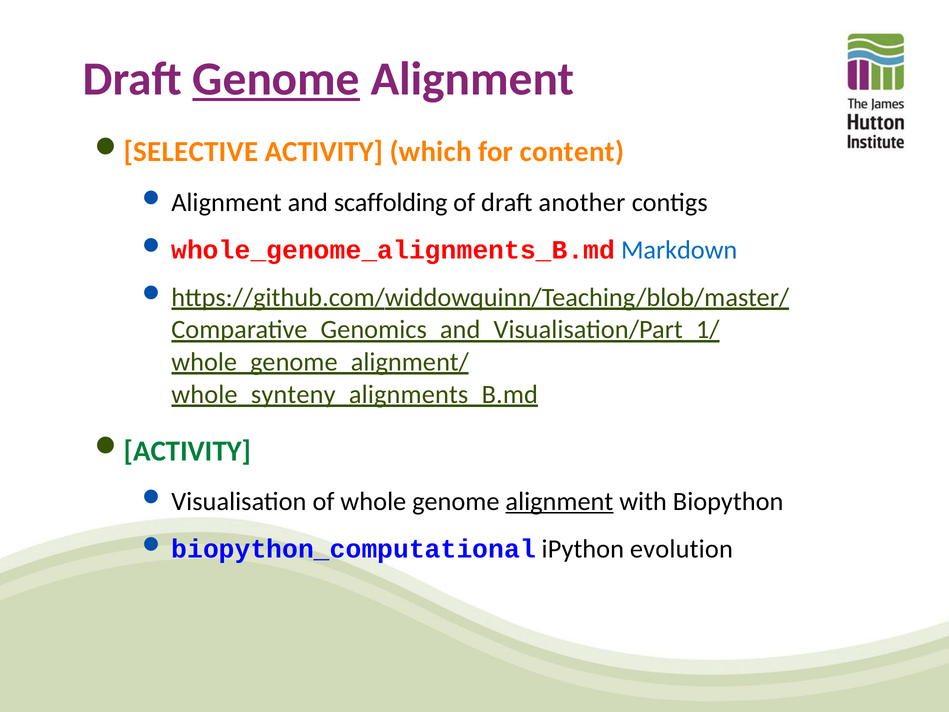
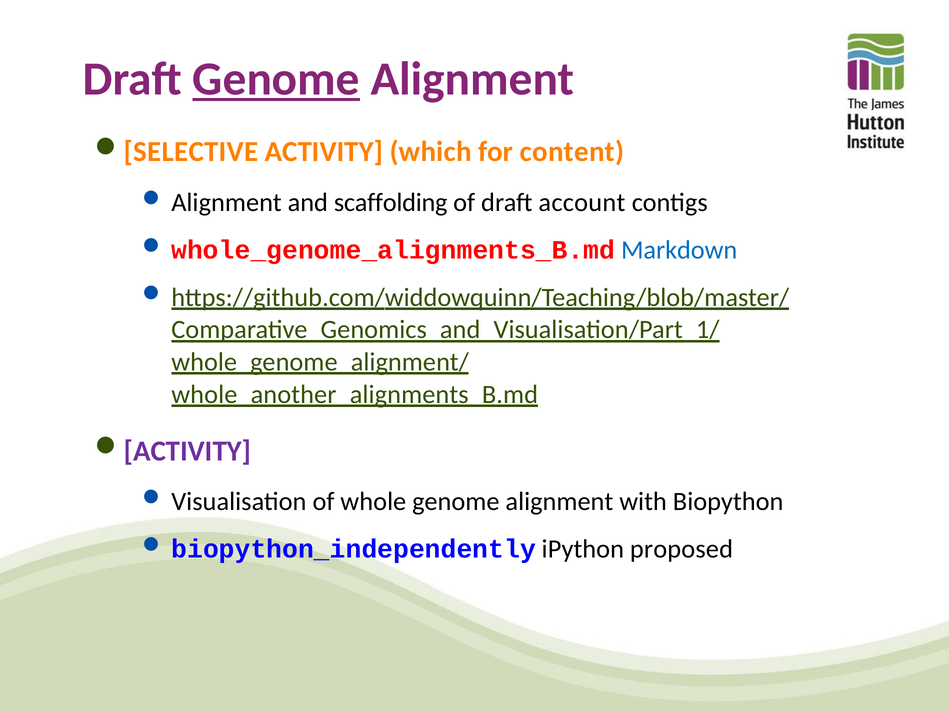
another: another -> account
whole_synteny_alignments_B.md: whole_synteny_alignments_B.md -> whole_another_alignments_B.md
ACTIVITY at (188, 451) colour: green -> purple
alignment at (559, 501) underline: present -> none
biopython_computational: biopython_computational -> biopython_independently
evolution: evolution -> proposed
